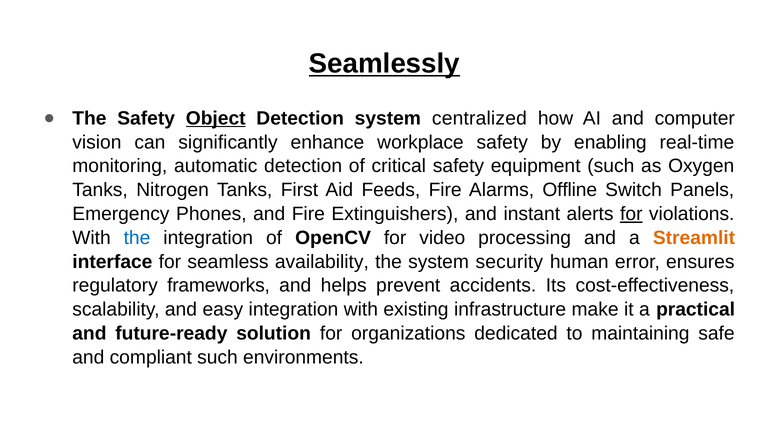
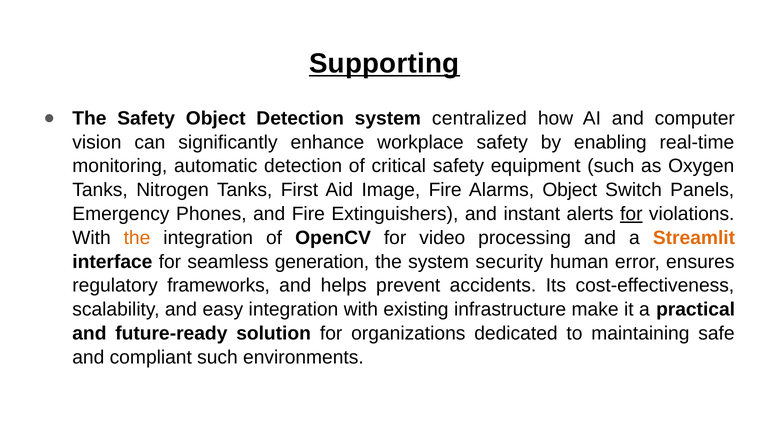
Seamlessly: Seamlessly -> Supporting
Object at (216, 118) underline: present -> none
Feeds: Feeds -> Image
Alarms Offline: Offline -> Object
the at (137, 238) colour: blue -> orange
availability: availability -> generation
